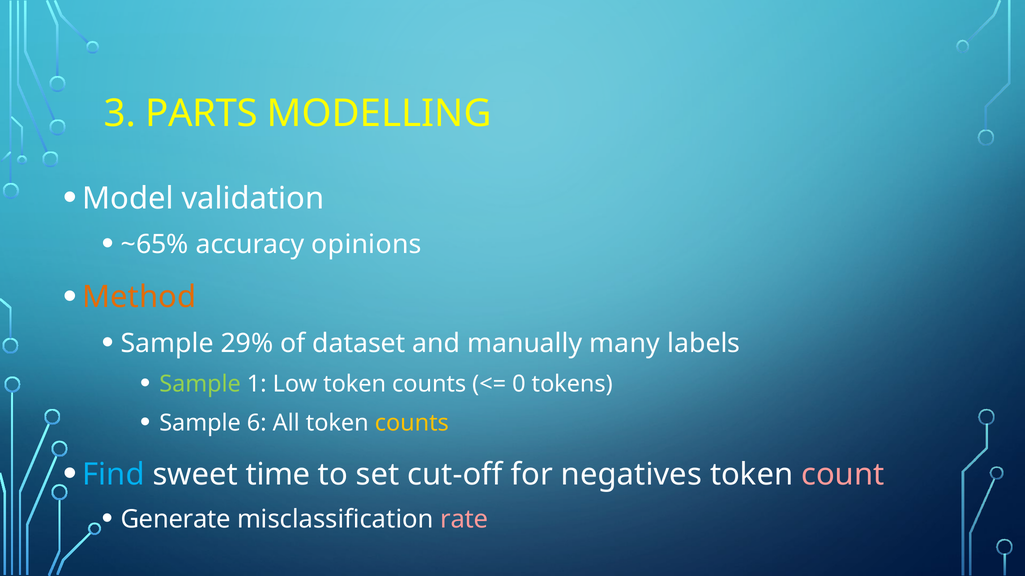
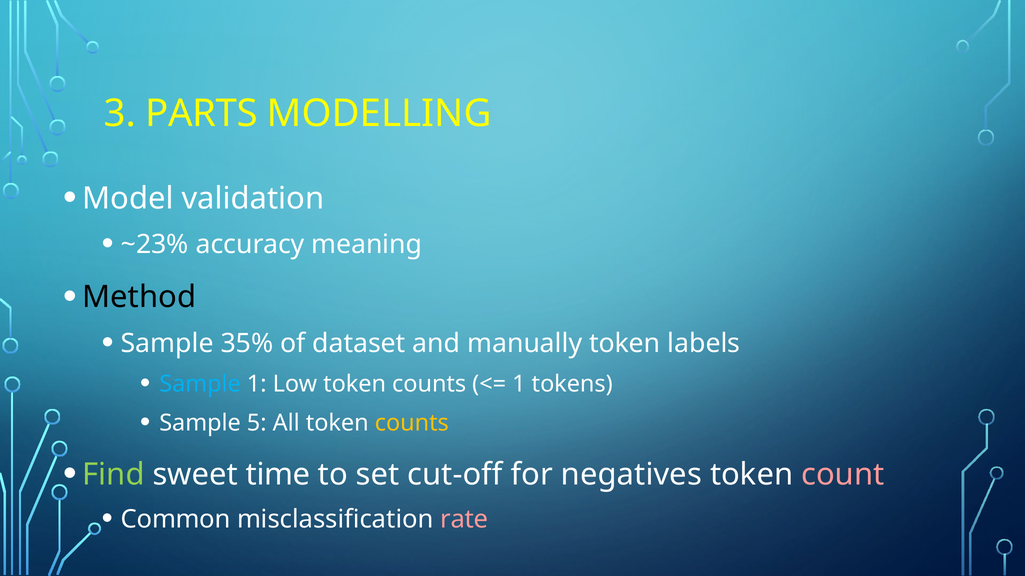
~65%: ~65% -> ~23%
opinions: opinions -> meaning
Method colour: orange -> black
29%: 29% -> 35%
manually many: many -> token
Sample at (200, 384) colour: light green -> light blue
0 at (519, 384): 0 -> 1
6: 6 -> 5
Find colour: light blue -> light green
Generate: Generate -> Common
